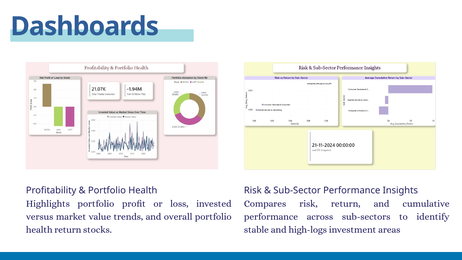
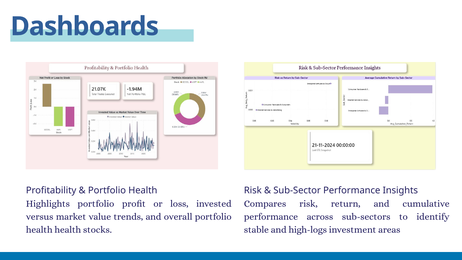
health return: return -> health
